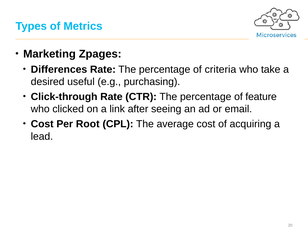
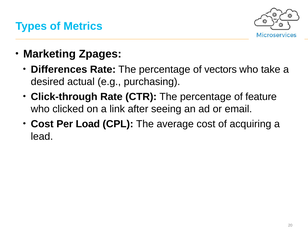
criteria: criteria -> vectors
useful: useful -> actual
Root: Root -> Load
